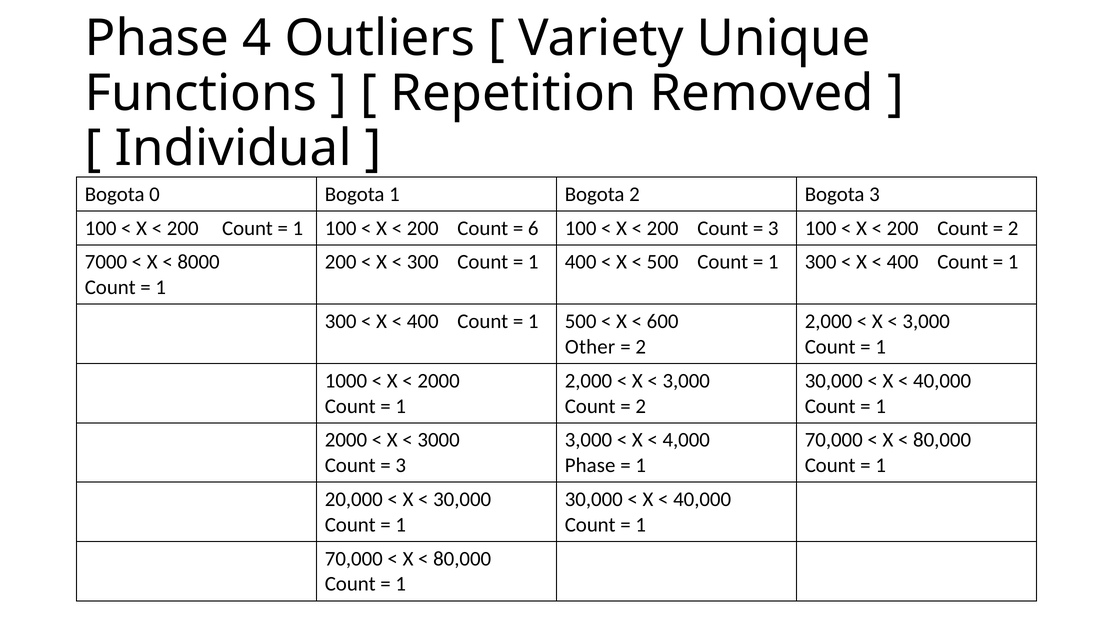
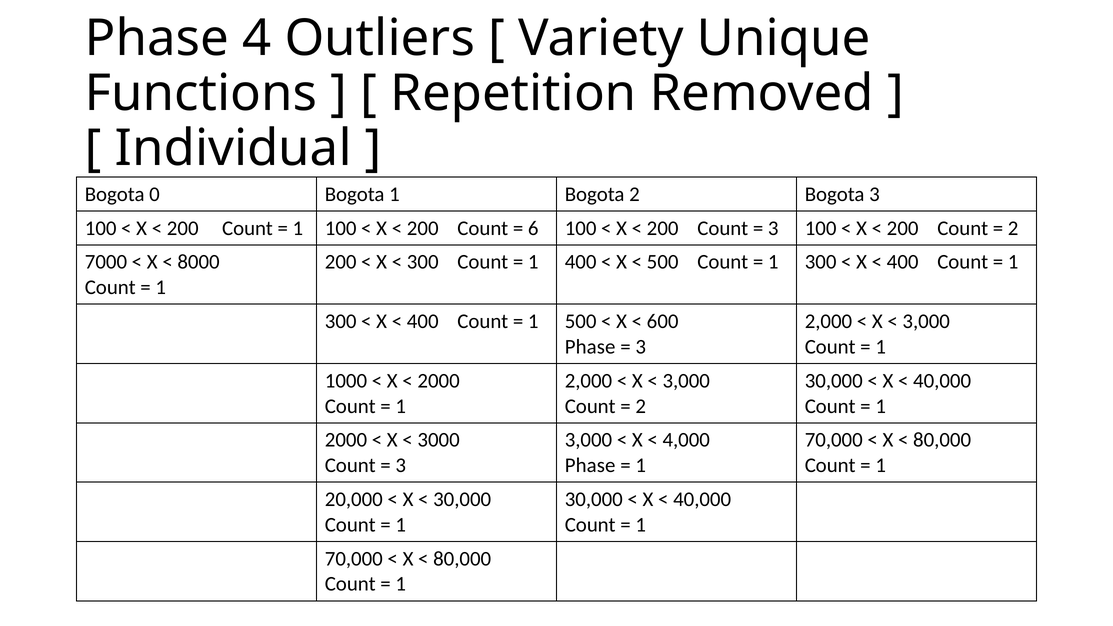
Other at (590, 347): Other -> Phase
2 at (641, 347): 2 -> 3
